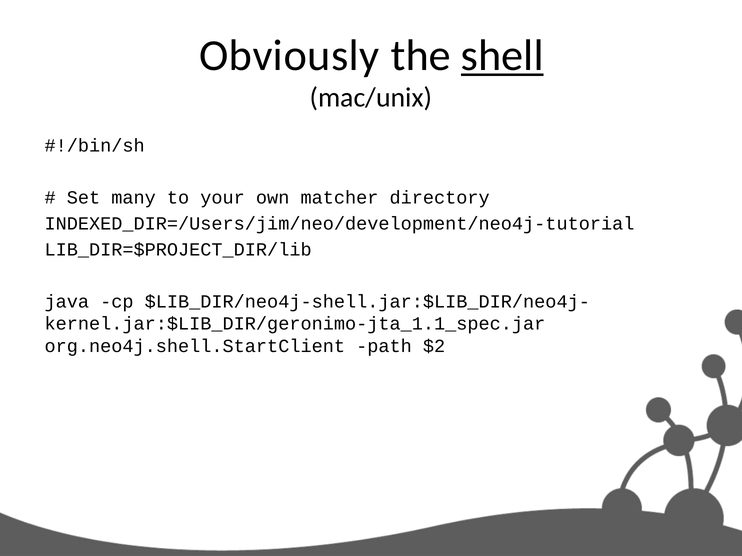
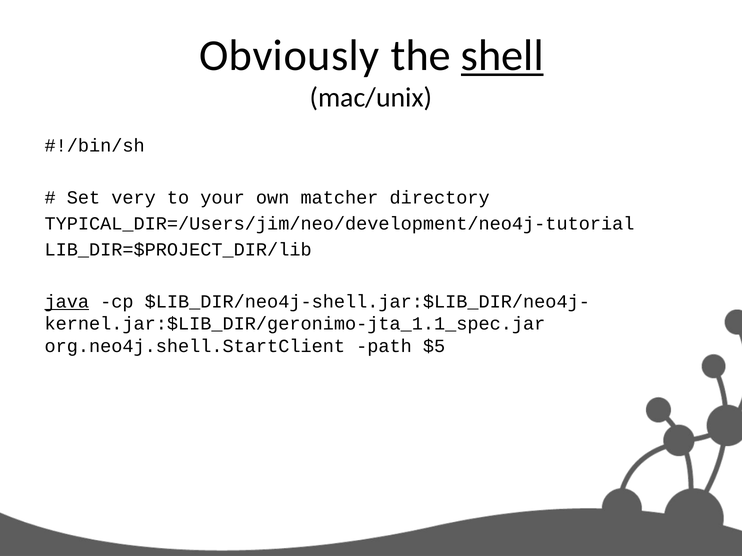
many: many -> very
INDEXED_DIR=/Users/jim/neo/development/neo4j-tutorial: INDEXED_DIR=/Users/jim/neo/development/neo4j-tutorial -> TYPICAL_DIR=/Users/jim/neo/development/neo4j-tutorial
java underline: none -> present
$2: $2 -> $5
